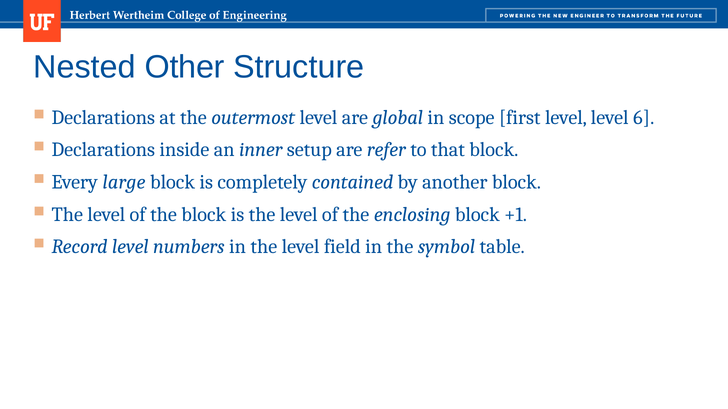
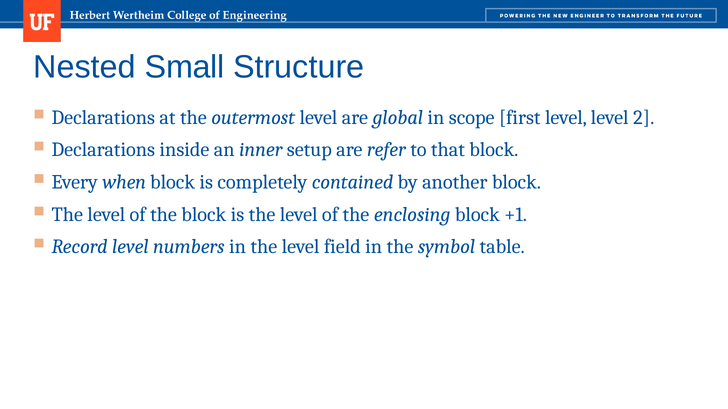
Other: Other -> Small
6: 6 -> 2
large: large -> when
